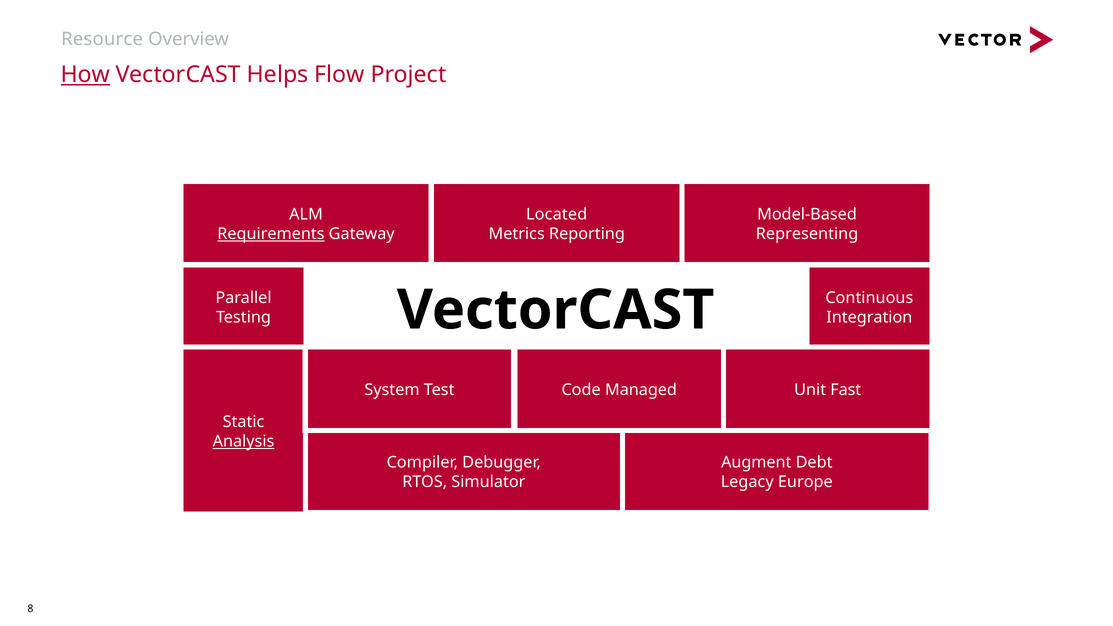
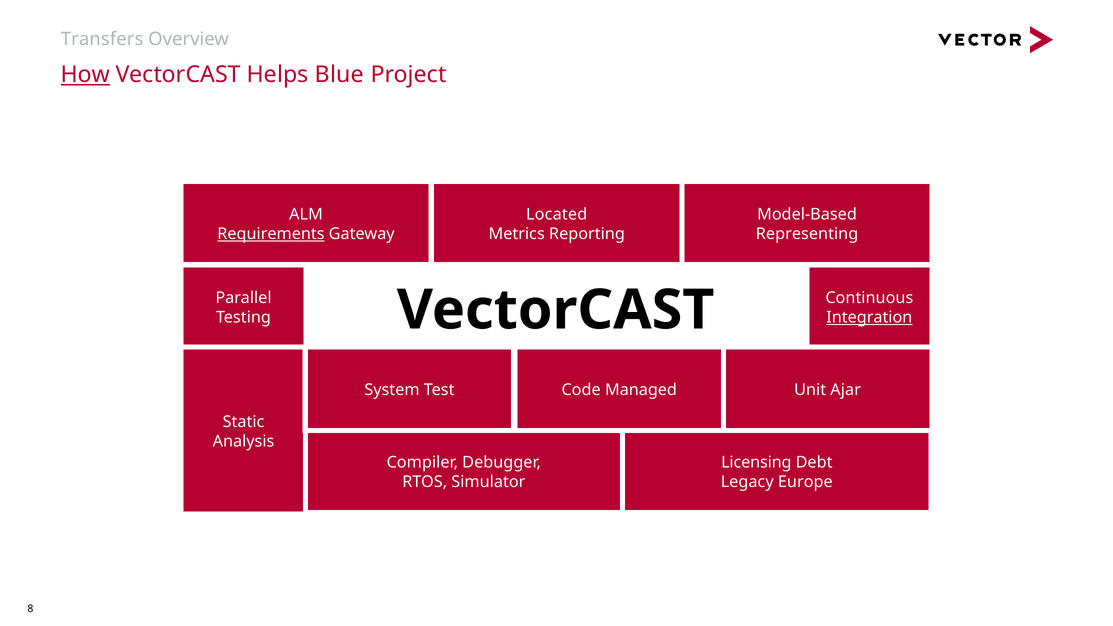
Resource: Resource -> Transfers
Flow: Flow -> Blue
Integration underline: none -> present
Fast: Fast -> Ajar
Analysis underline: present -> none
Augment: Augment -> Licensing
